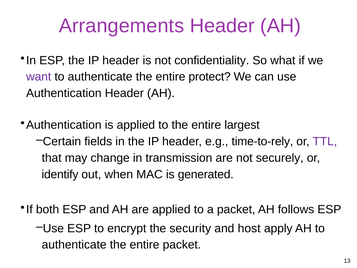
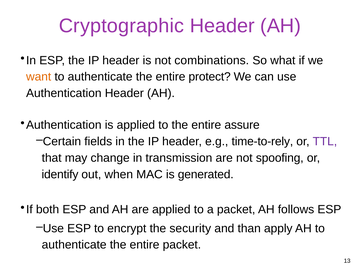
Arrangements: Arrangements -> Cryptographic
confidentiality: confidentiality -> combinations
want colour: purple -> orange
largest: largest -> assure
securely: securely -> spoofing
host: host -> than
